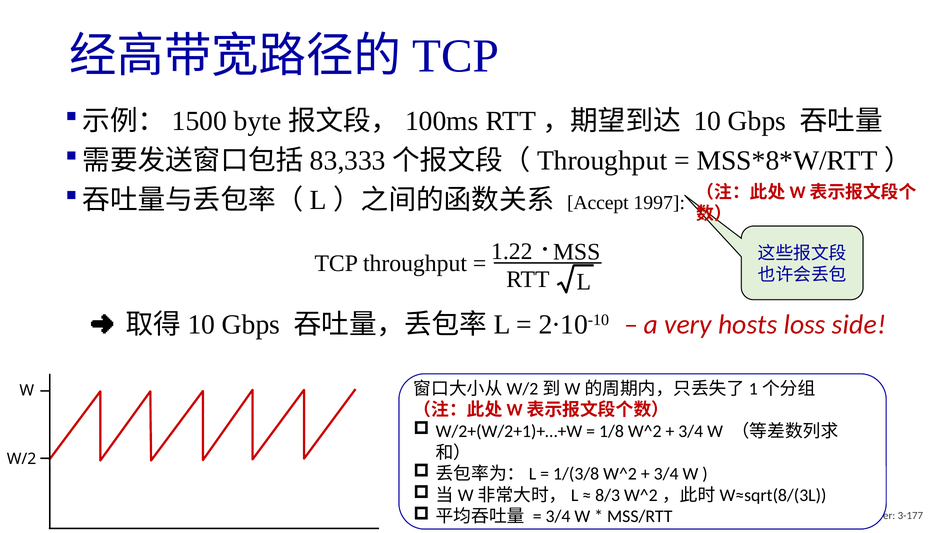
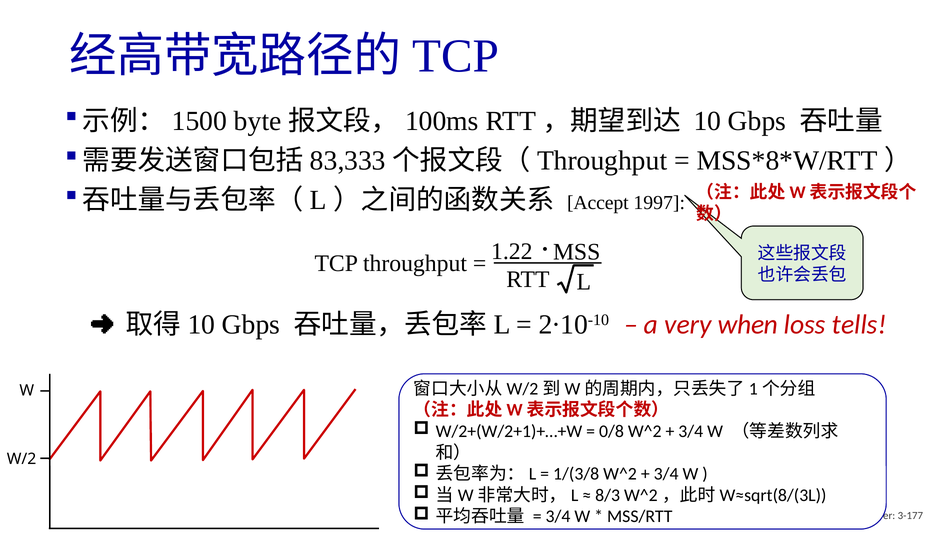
hosts: hosts -> when
side: side -> tells
1/8: 1/8 -> 0/8
